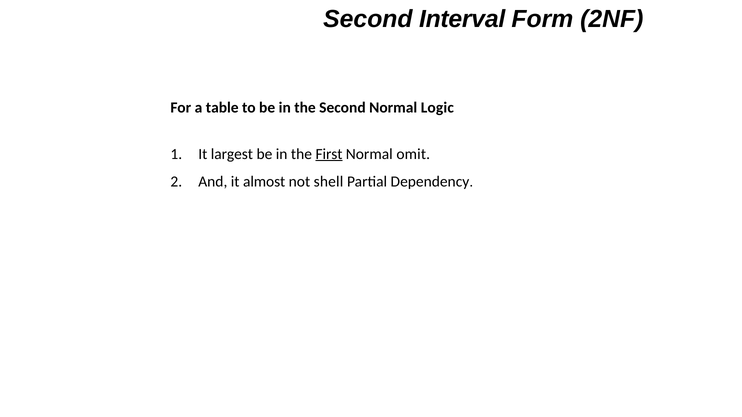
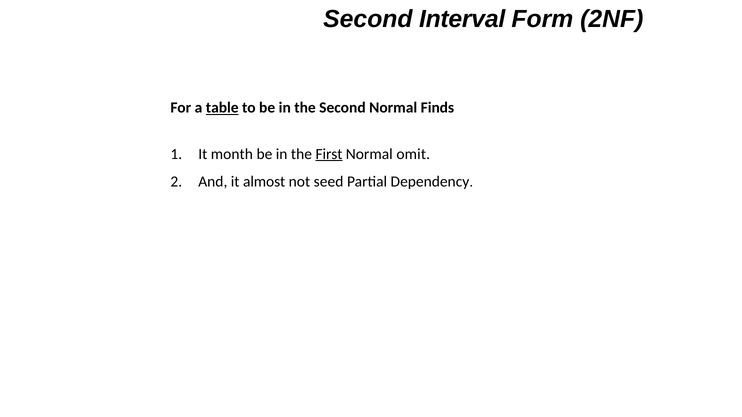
table underline: none -> present
Logic: Logic -> Finds
largest: largest -> month
shell: shell -> seed
